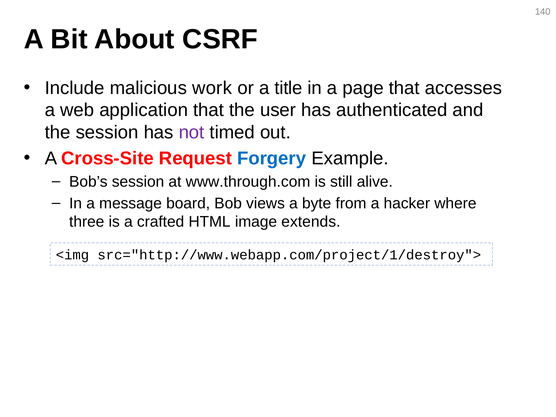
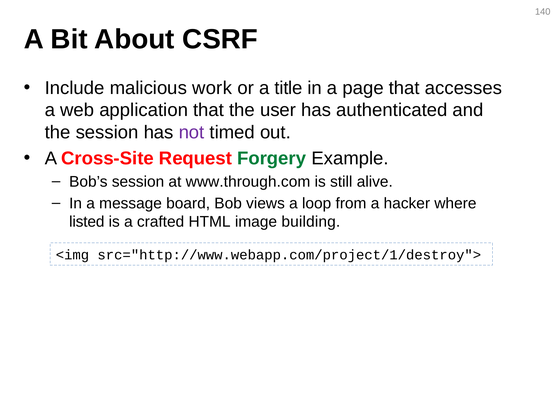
Forgery colour: blue -> green
byte: byte -> loop
three: three -> listed
extends: extends -> building
